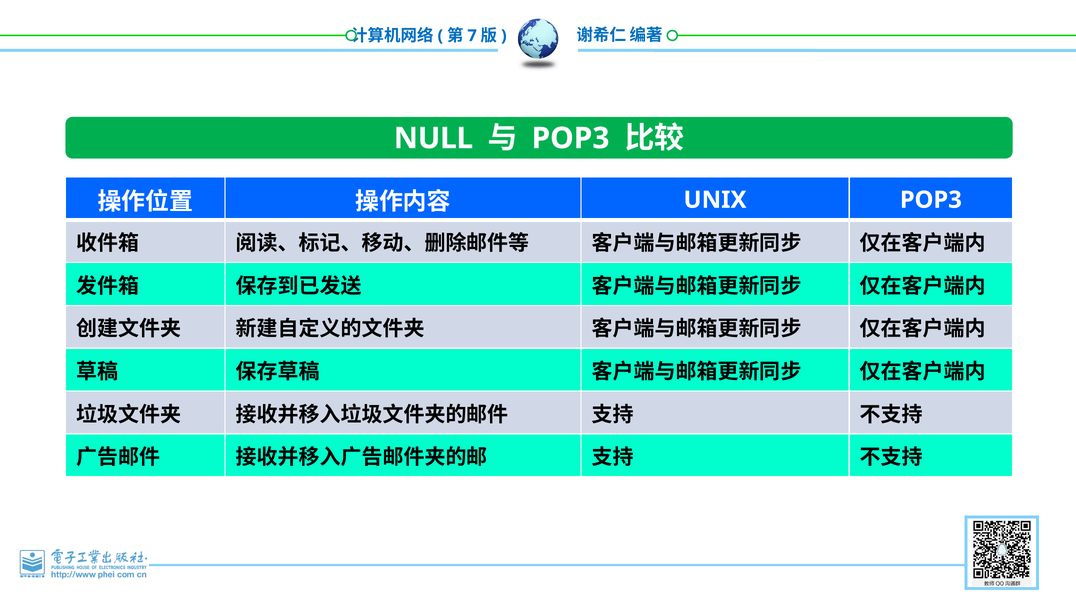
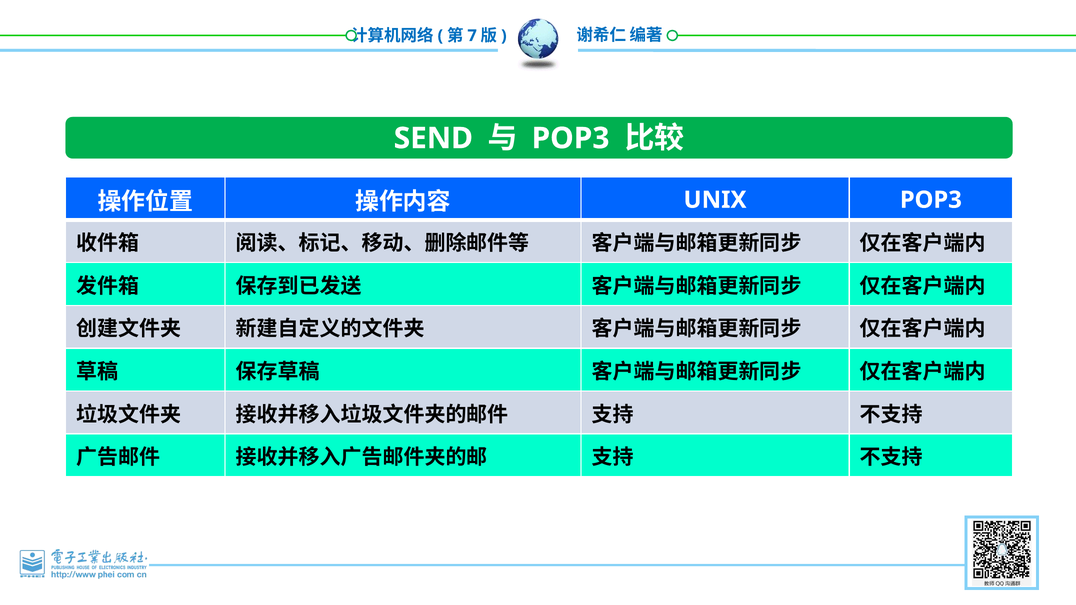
NULL: NULL -> SEND
